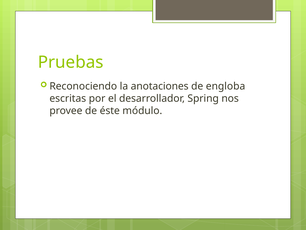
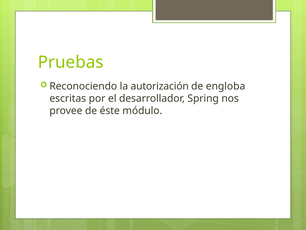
anotaciones: anotaciones -> autorización
